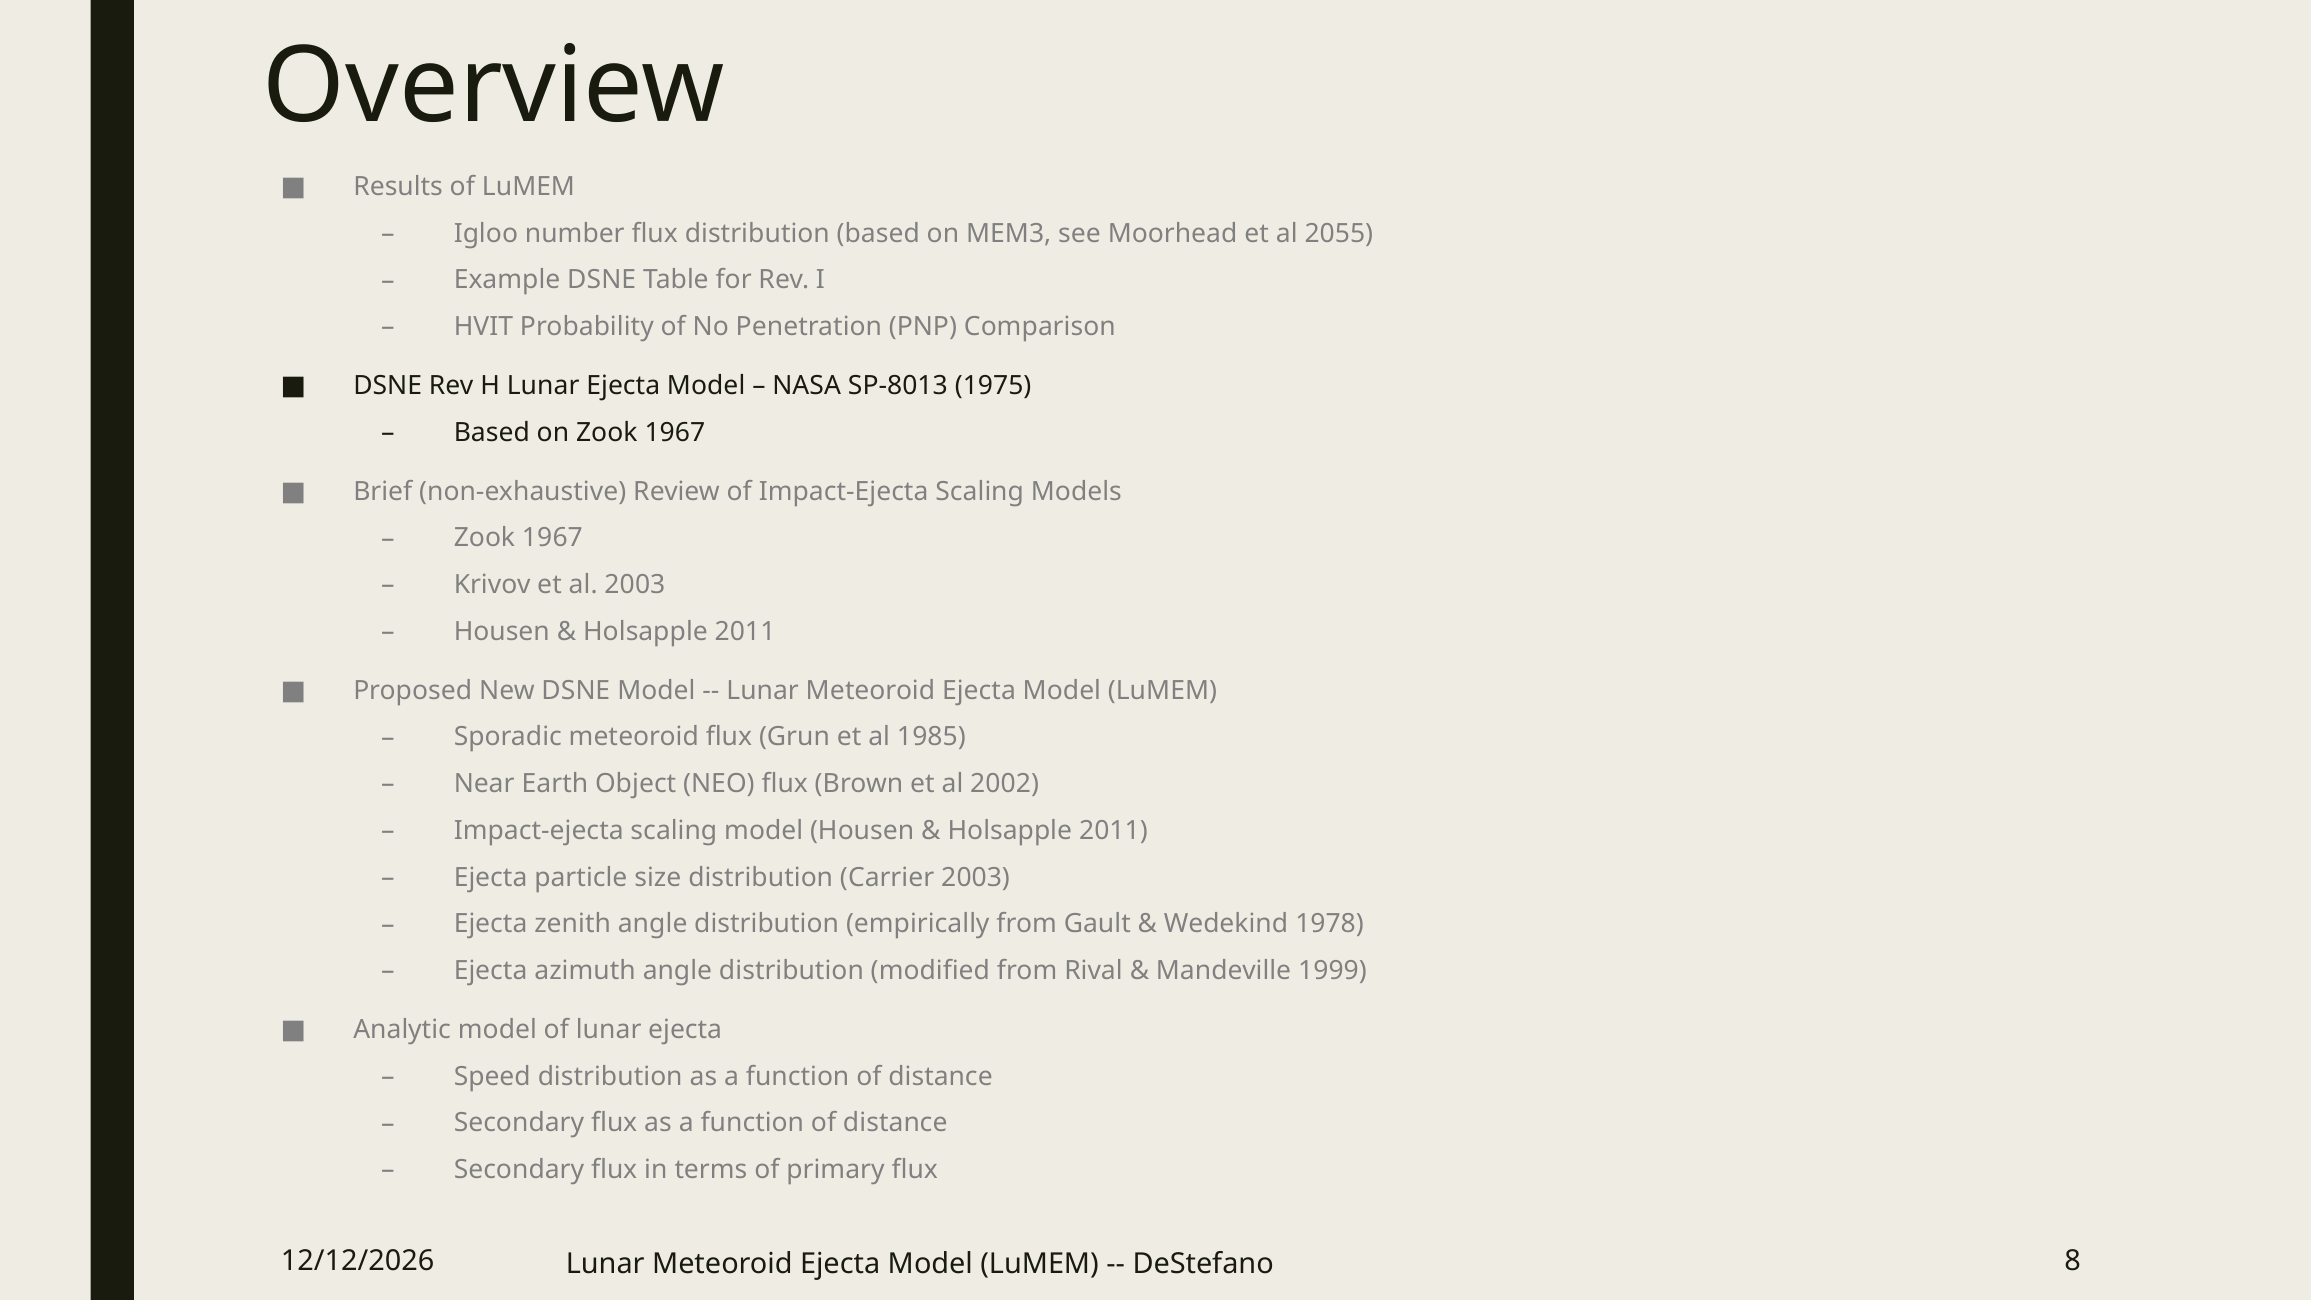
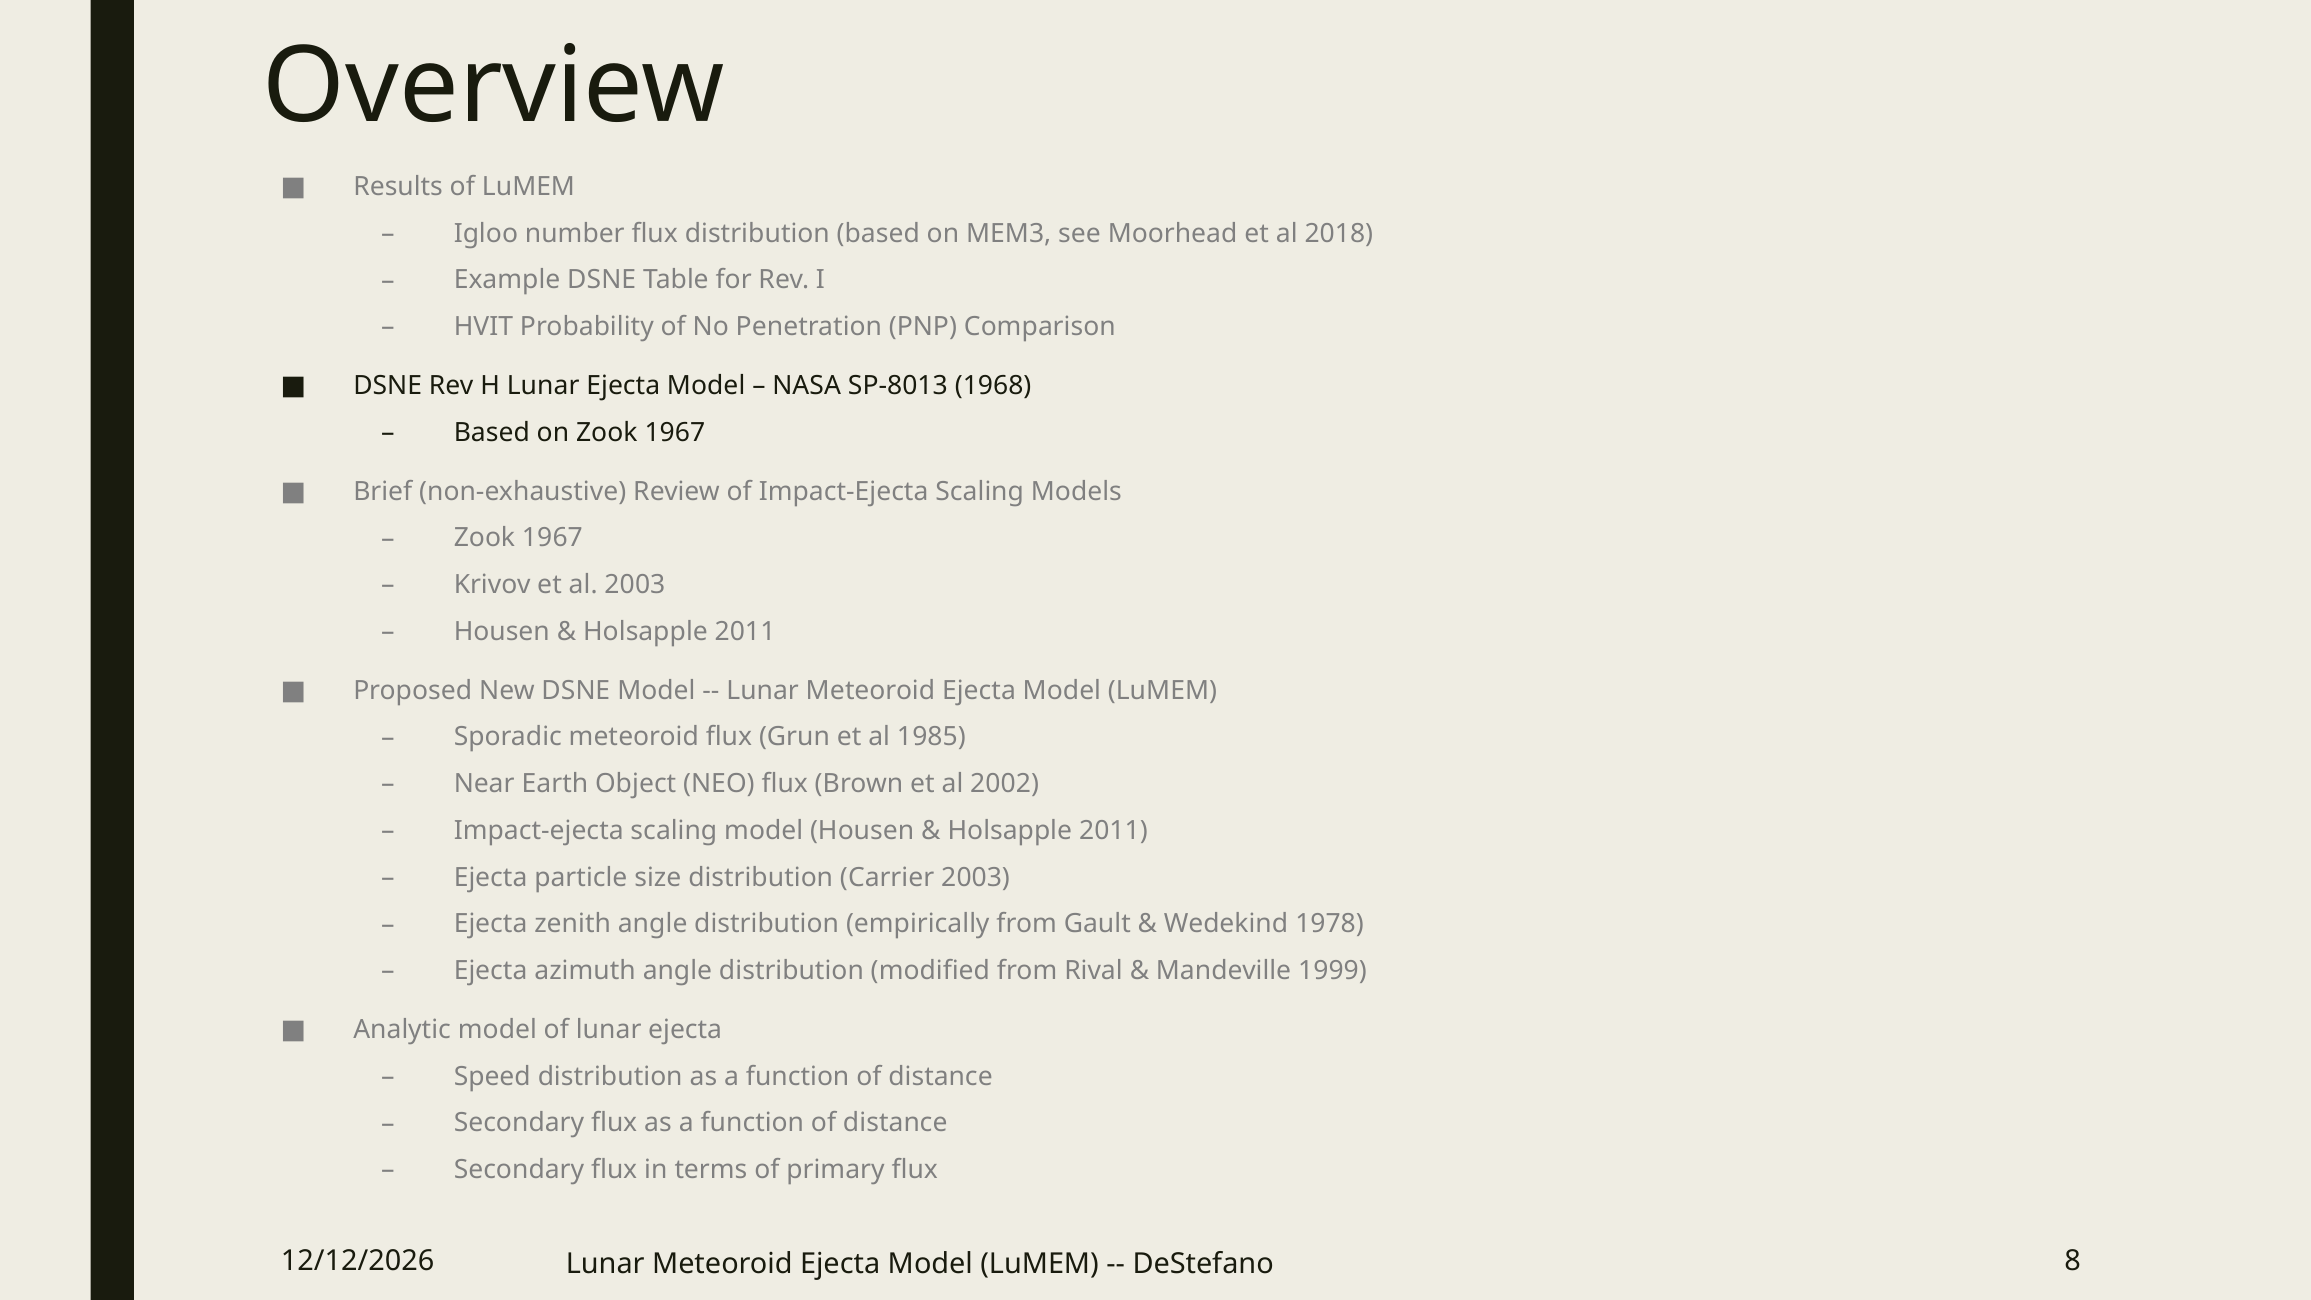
2055: 2055 -> 2018
1975: 1975 -> 1968
